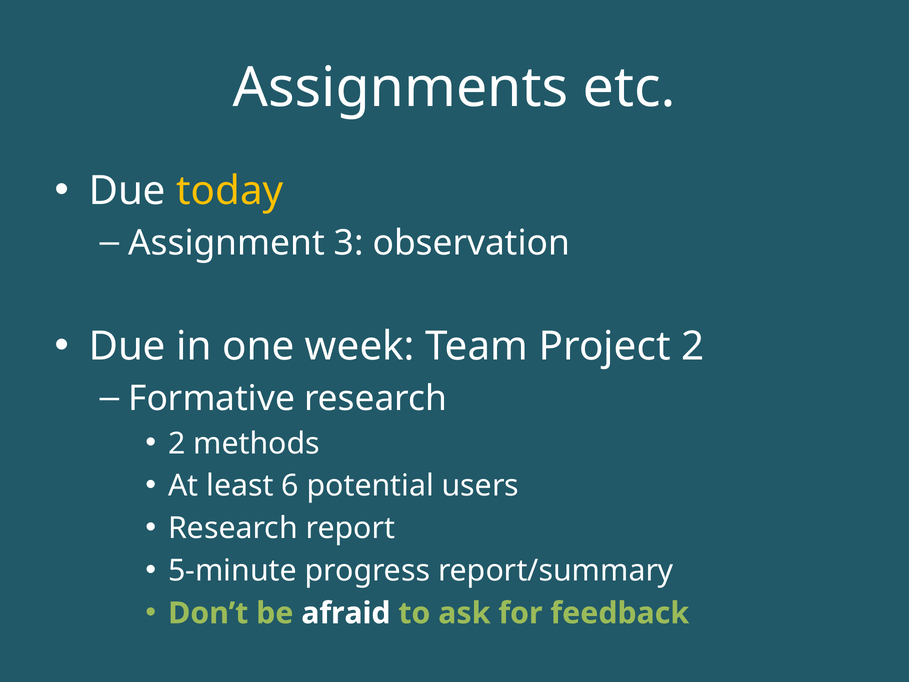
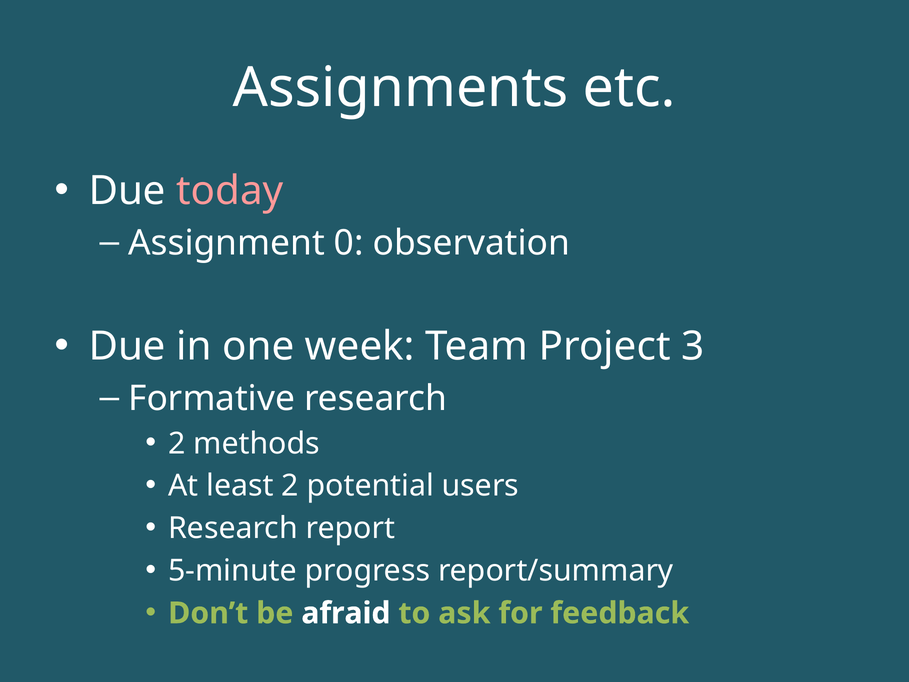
today colour: yellow -> pink
3: 3 -> 0
Project 2: 2 -> 3
least 6: 6 -> 2
